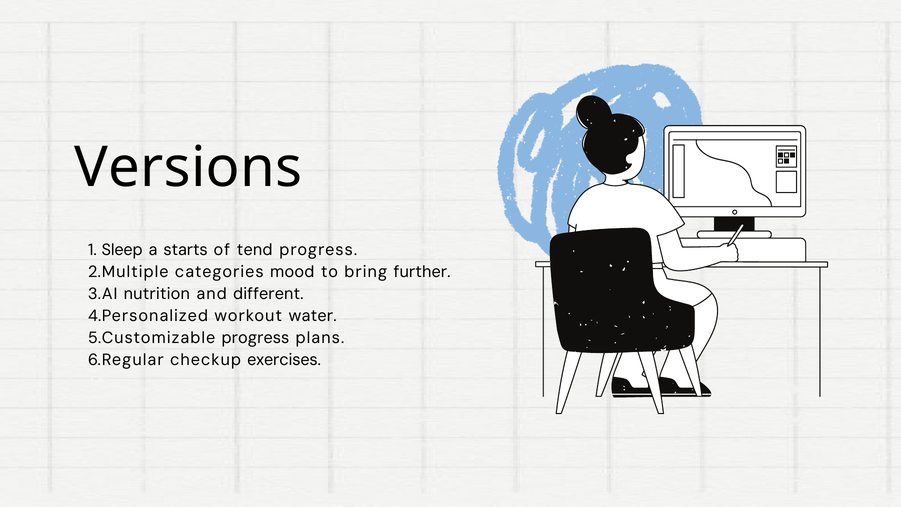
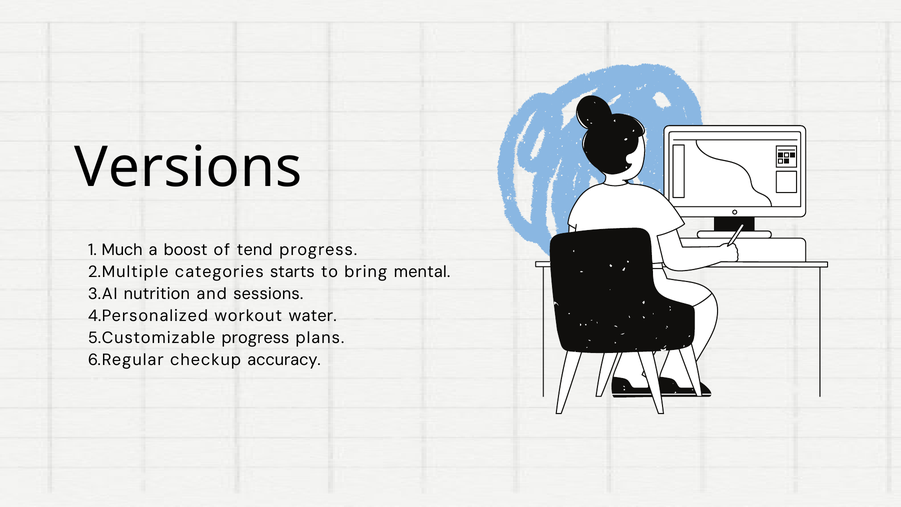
Sleep: Sleep -> Much
starts: starts -> boost
mood: mood -> starts
further: further -> mental
different: different -> sessions
exercises: exercises -> accuracy
